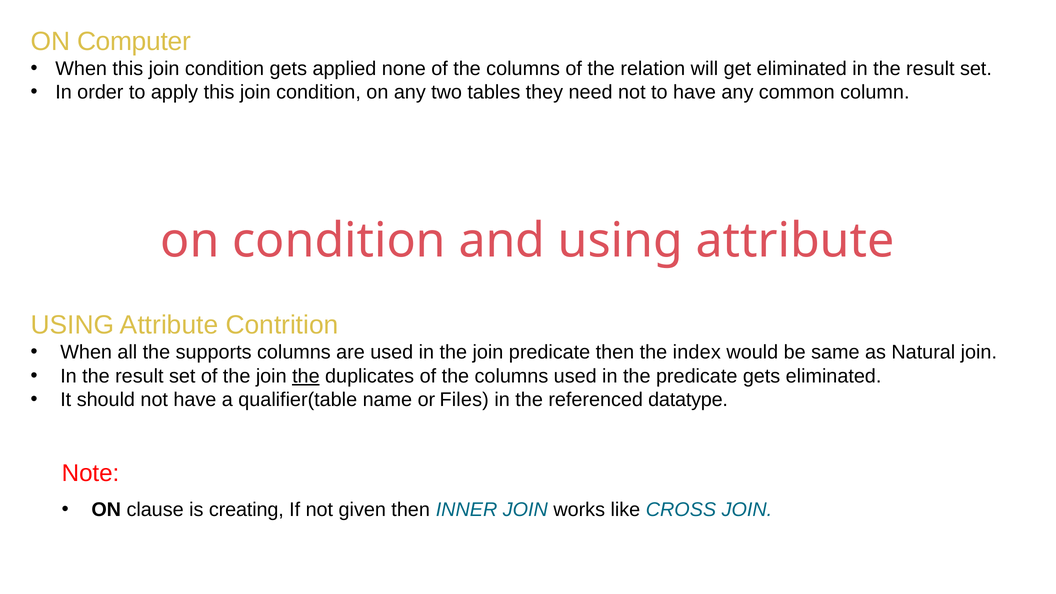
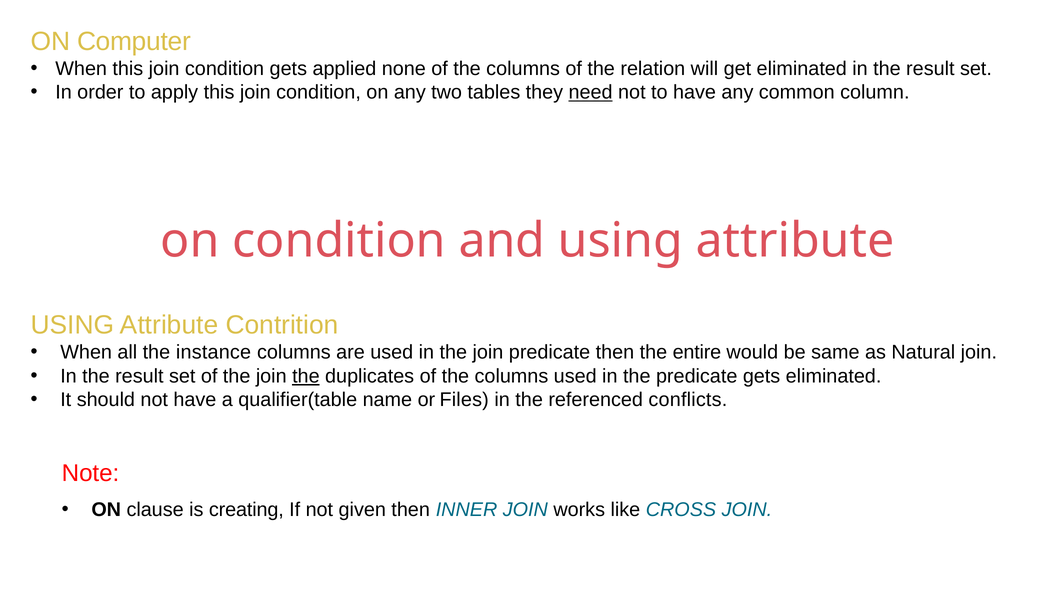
need underline: none -> present
supports: supports -> instance
index: index -> entire
datatype: datatype -> conflicts
